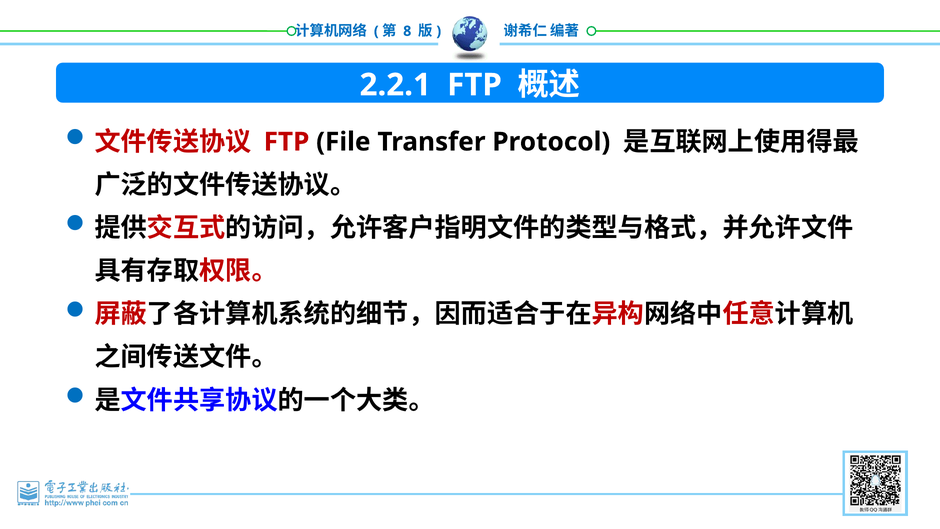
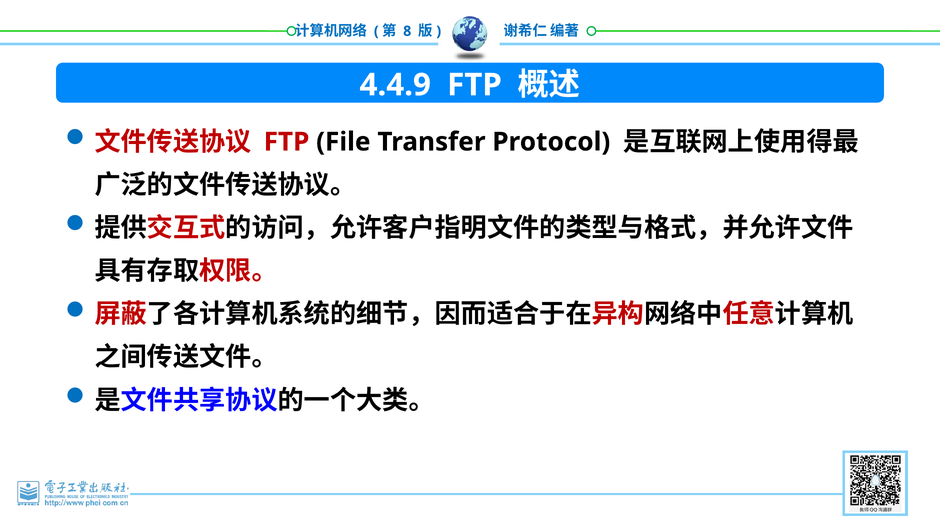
2.2.1: 2.2.1 -> 4.4.9
